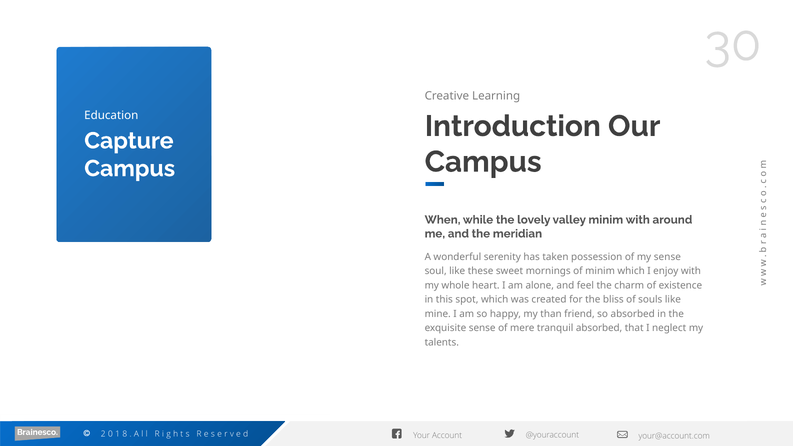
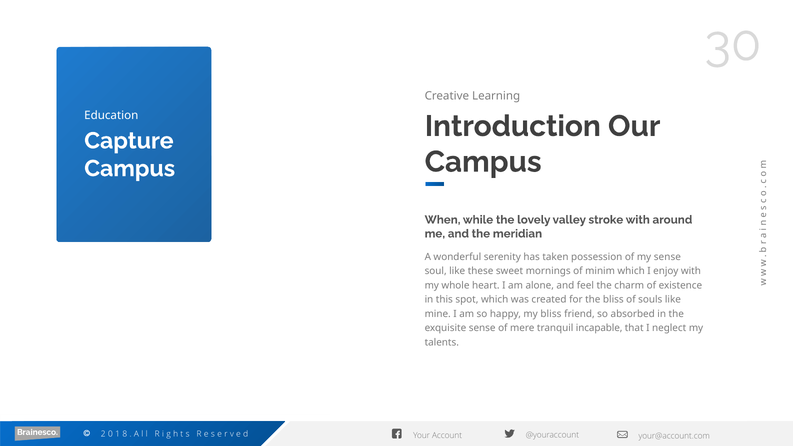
valley minim: minim -> stroke
my than: than -> bliss
tranquil absorbed: absorbed -> incapable
